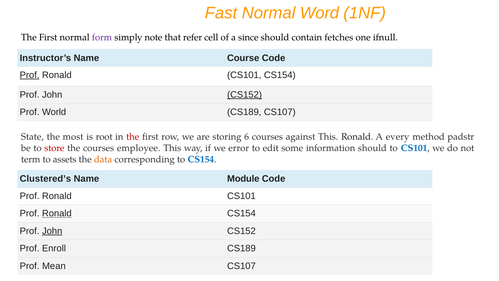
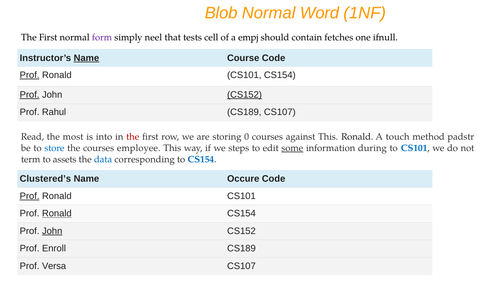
Fast: Fast -> Blob
note: note -> neel
refer: refer -> tests
since: since -> empj
Name at (86, 58) underline: none -> present
Prof at (30, 95) underline: none -> present
World: World -> Rahul
State: State -> Read
root: root -> into
6: 6 -> 0
every: every -> touch
store colour: red -> blue
error: error -> steps
some underline: none -> present
information should: should -> during
data colour: orange -> blue
Module: Module -> Occure
Prof at (30, 196) underline: none -> present
Mean: Mean -> Versa
